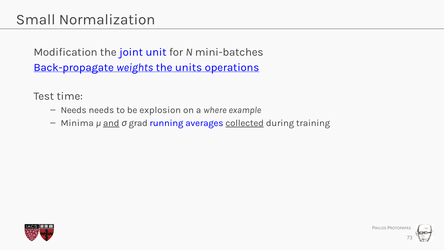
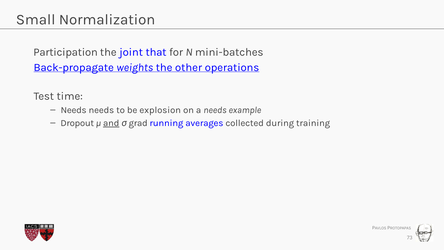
Modification: Modification -> Participation
unit: unit -> that
units: units -> other
a where: where -> needs
Minima: Minima -> Dropout
collected underline: present -> none
